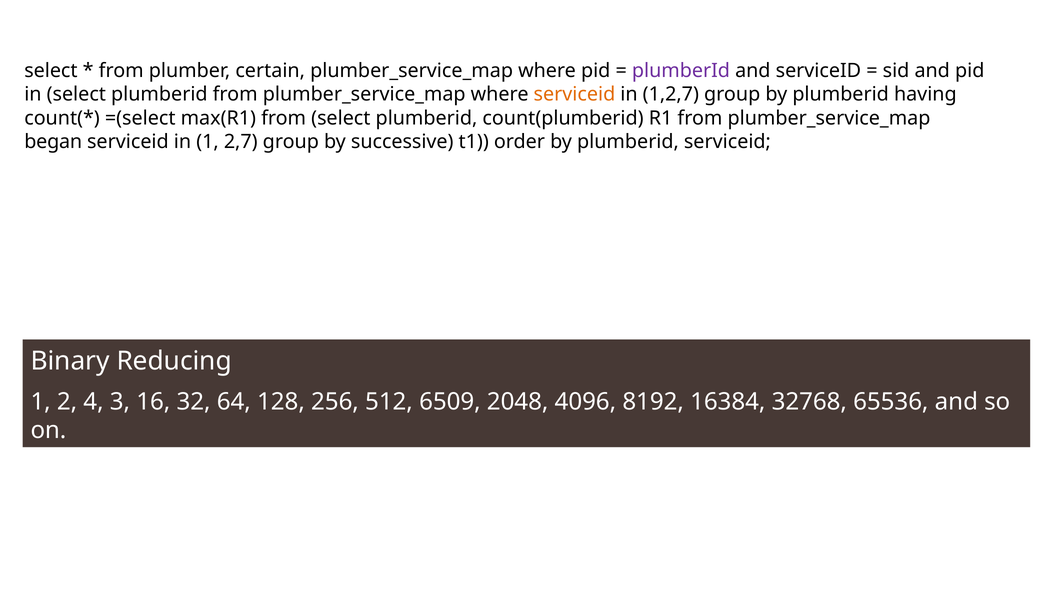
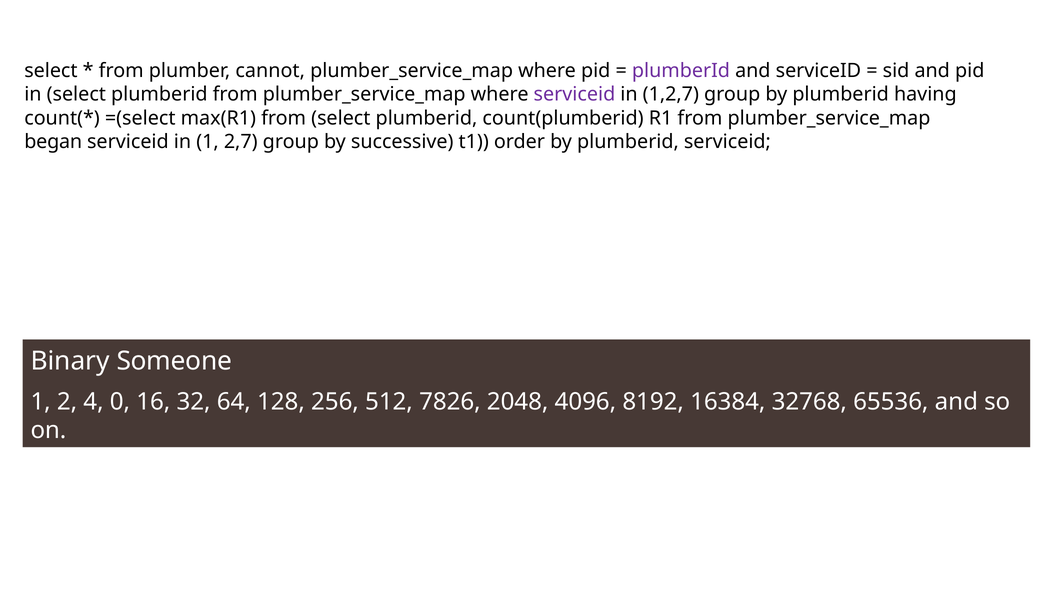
certain: certain -> cannot
serviceid at (574, 94) colour: orange -> purple
Reducing: Reducing -> Someone
3: 3 -> 0
6509: 6509 -> 7826
